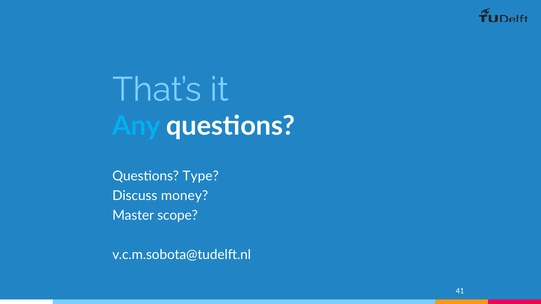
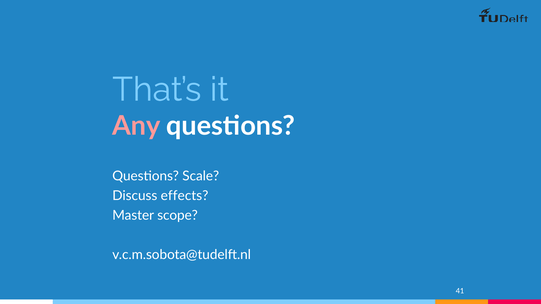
Any colour: light blue -> pink
Type: Type -> Scale
money: money -> effects
